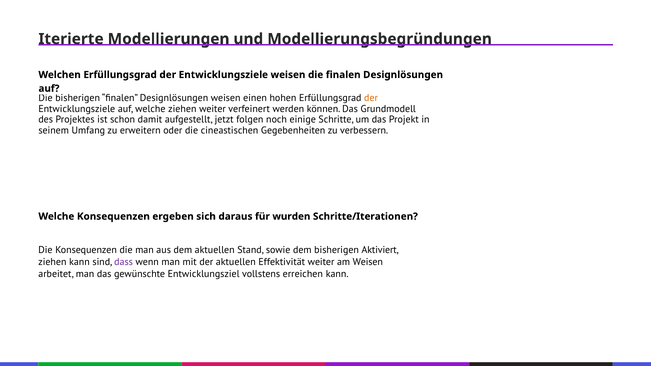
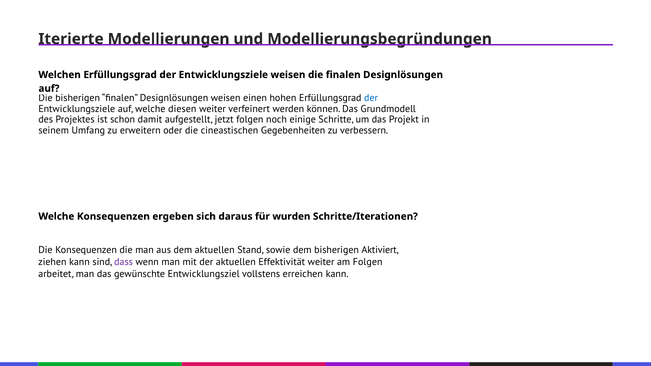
der at (371, 98) colour: orange -> blue
welche ziehen: ziehen -> diesen
am Weisen: Weisen -> Folgen
